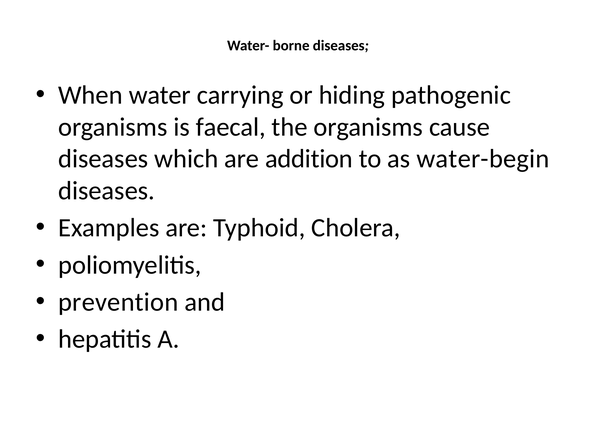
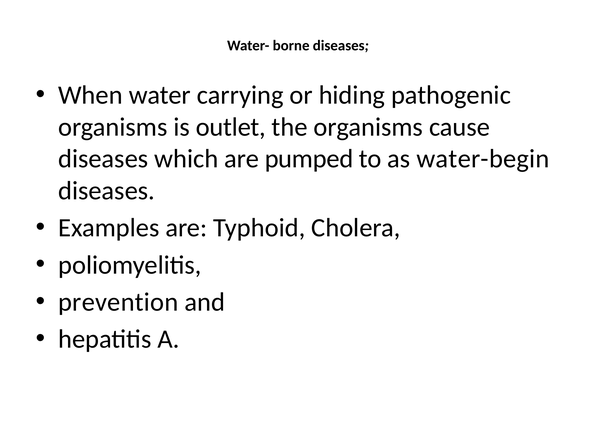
faecal: faecal -> outlet
addition: addition -> pumped
